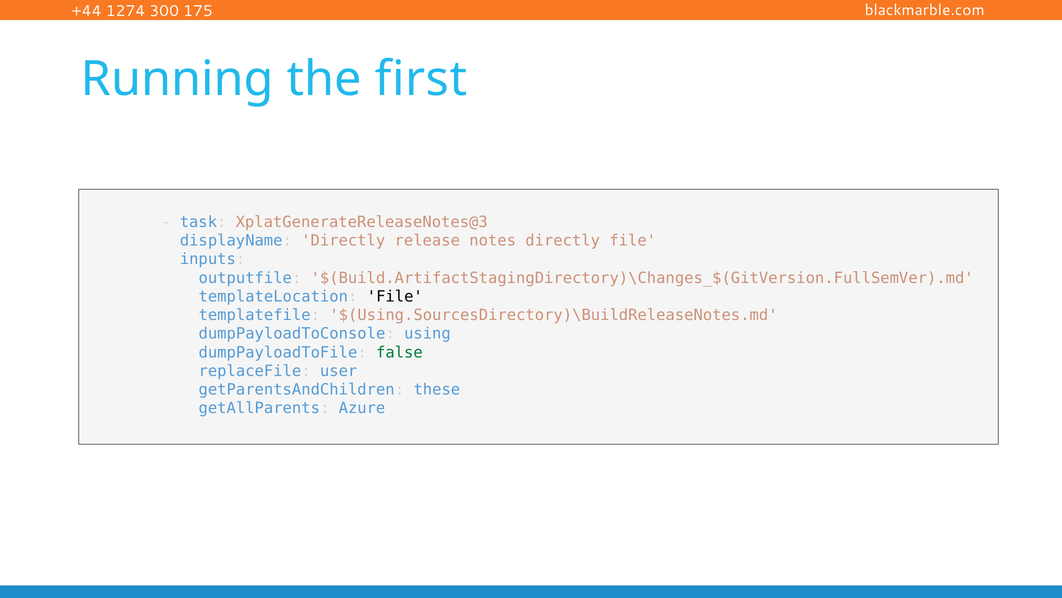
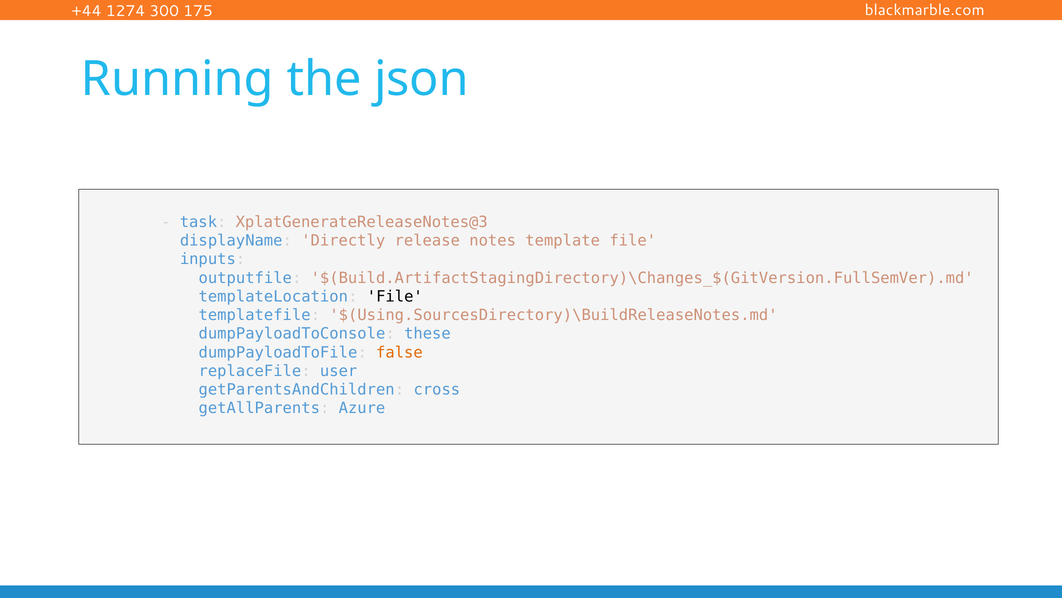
first: first -> json
notes directly: directly -> template
using: using -> these
false colour: green -> orange
these: these -> cross
